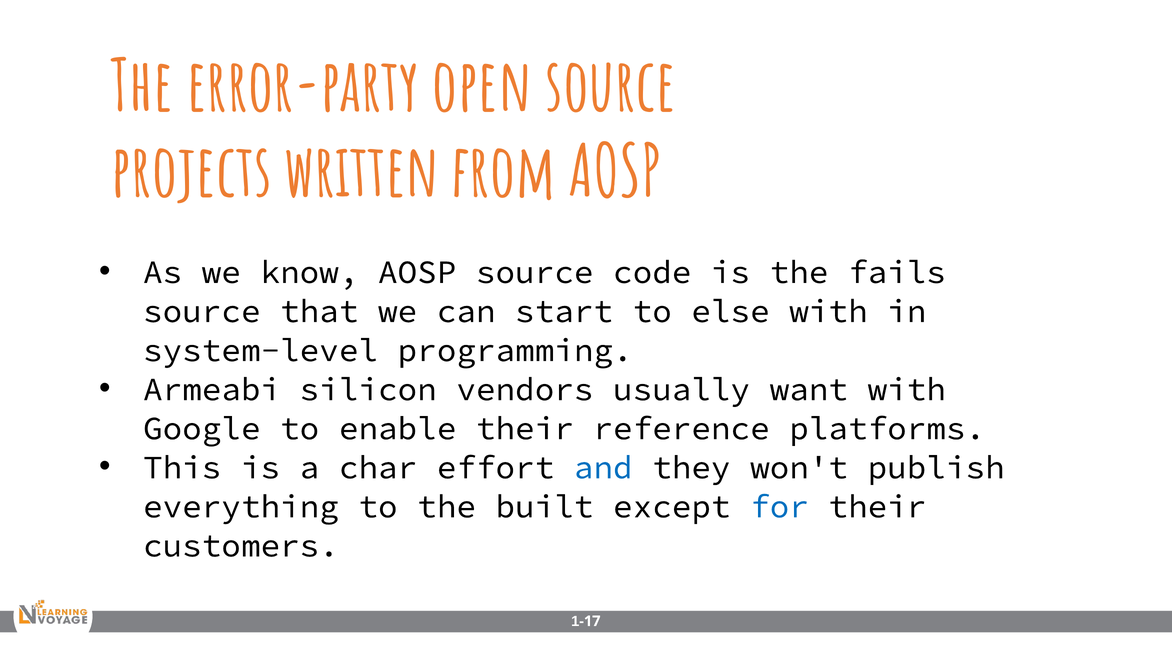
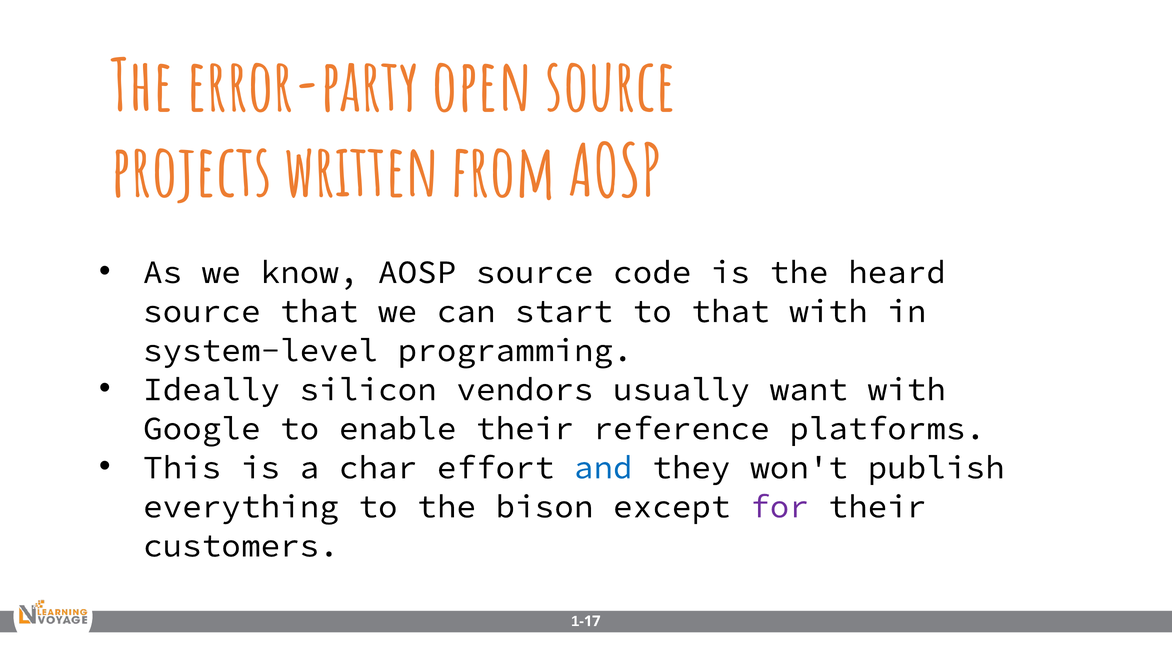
fails: fails -> heard
to else: else -> that
Armeabi: Armeabi -> Ideally
built: built -> bison
for colour: blue -> purple
